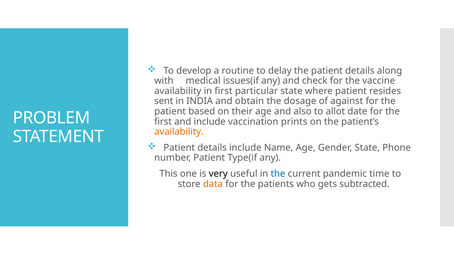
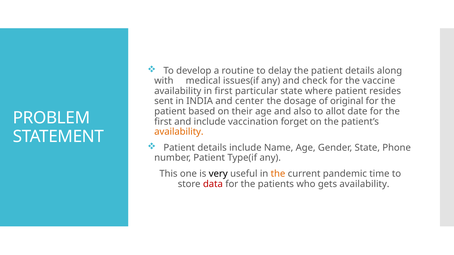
obtain: obtain -> center
against: against -> original
prints: prints -> forget
the at (278, 174) colour: blue -> orange
data colour: orange -> red
gets subtracted: subtracted -> availability
